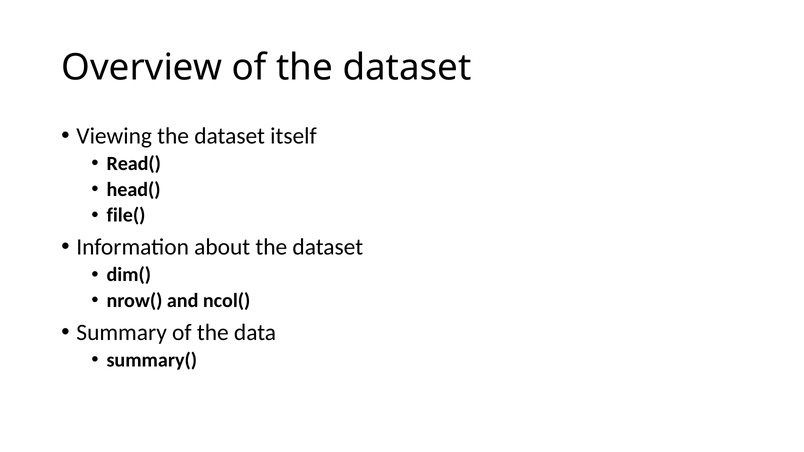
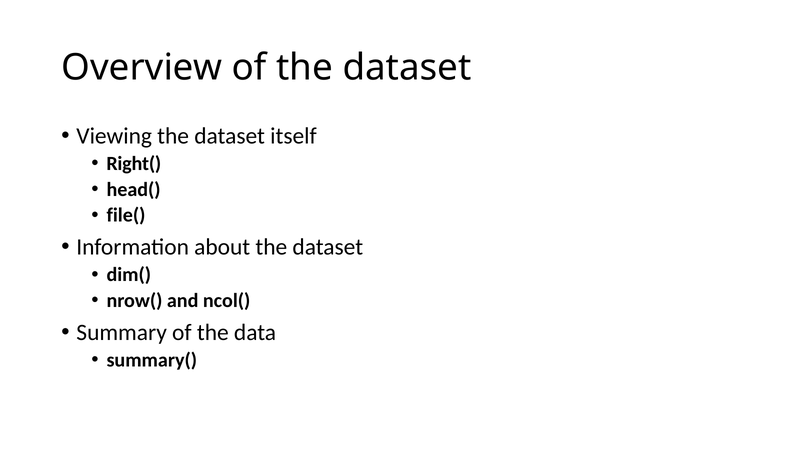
Read(: Read( -> Right(
